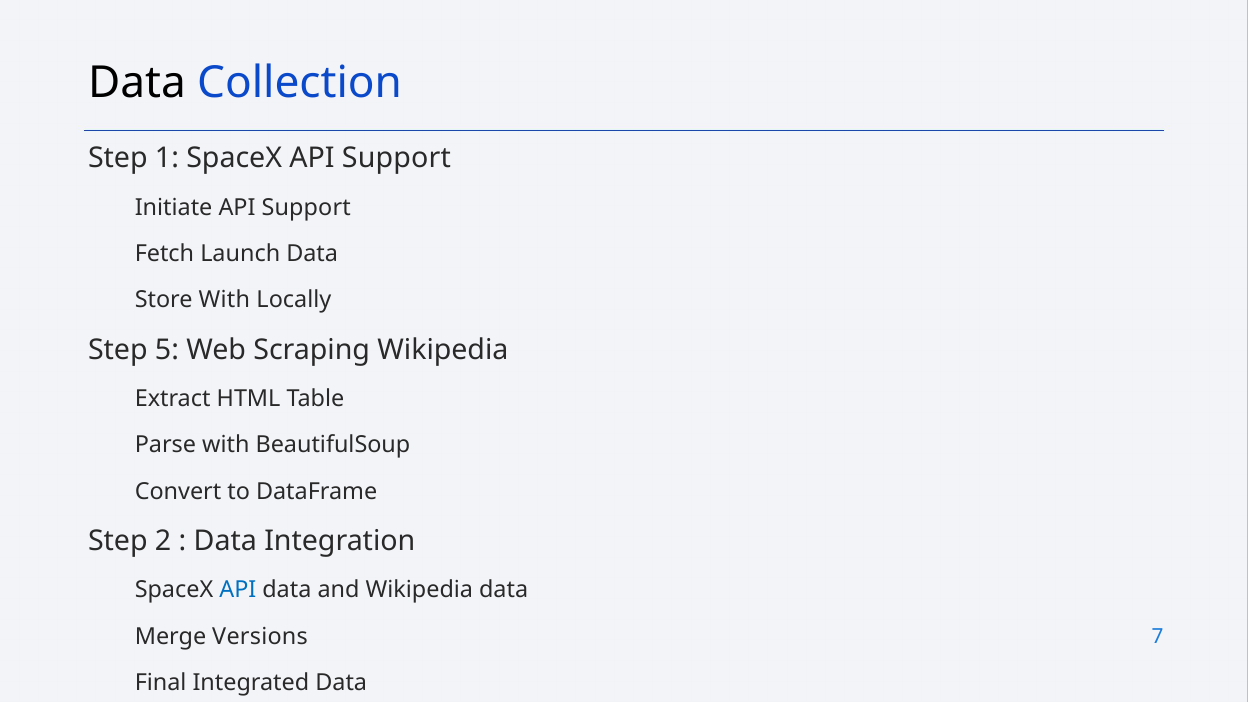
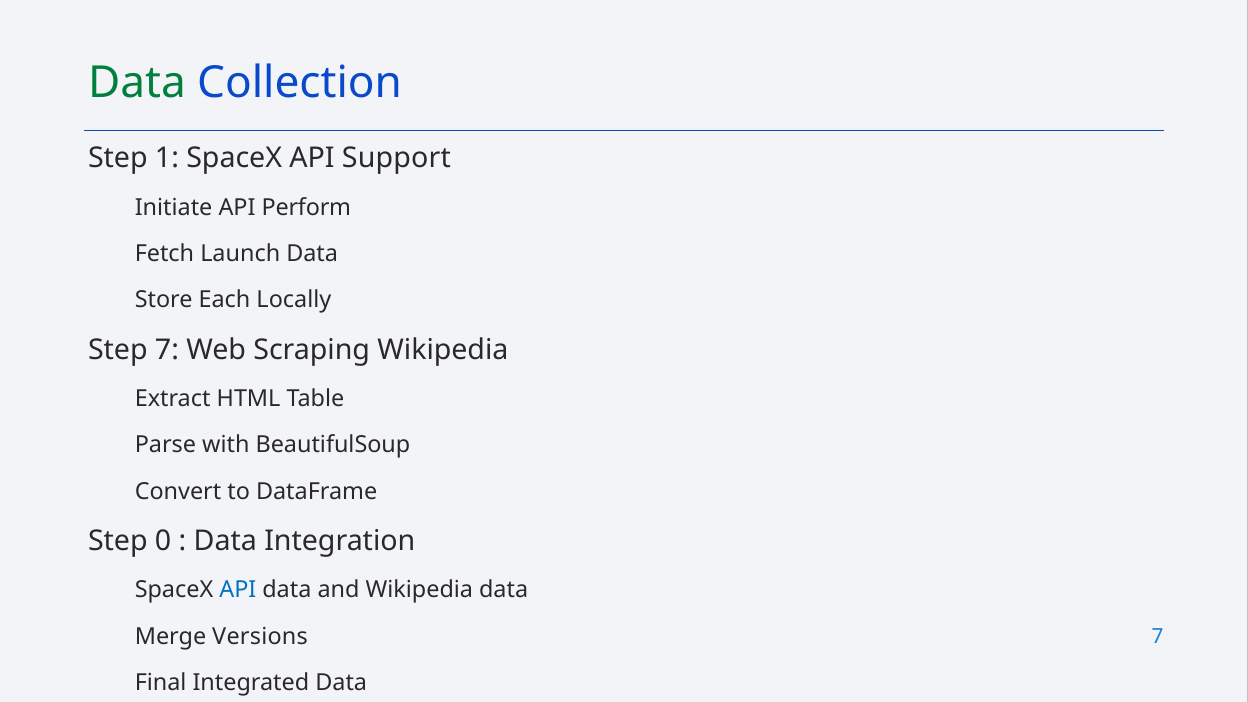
Data at (137, 83) colour: black -> green
Initiate API Support: Support -> Perform
Store With: With -> Each
Step 5: 5 -> 7
2: 2 -> 0
